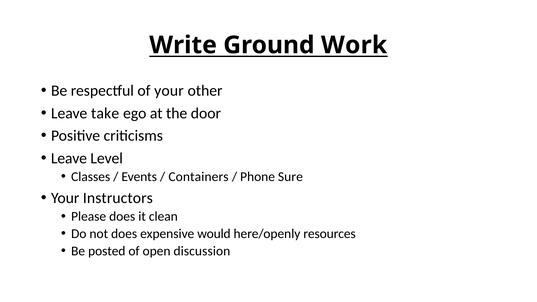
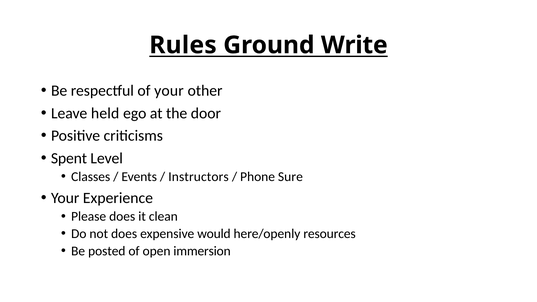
Write: Write -> Rules
Work: Work -> Write
take: take -> held
Leave at (69, 158): Leave -> Spent
Containers: Containers -> Instructors
Instructors: Instructors -> Experience
discussion: discussion -> immersion
